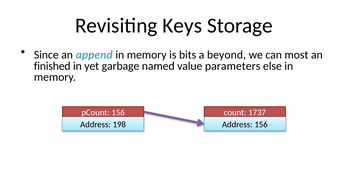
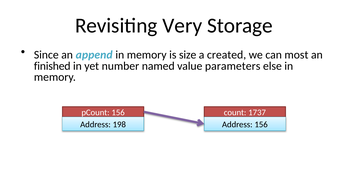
Keys: Keys -> Very
bits: bits -> size
beyond: beyond -> created
garbage: garbage -> number
